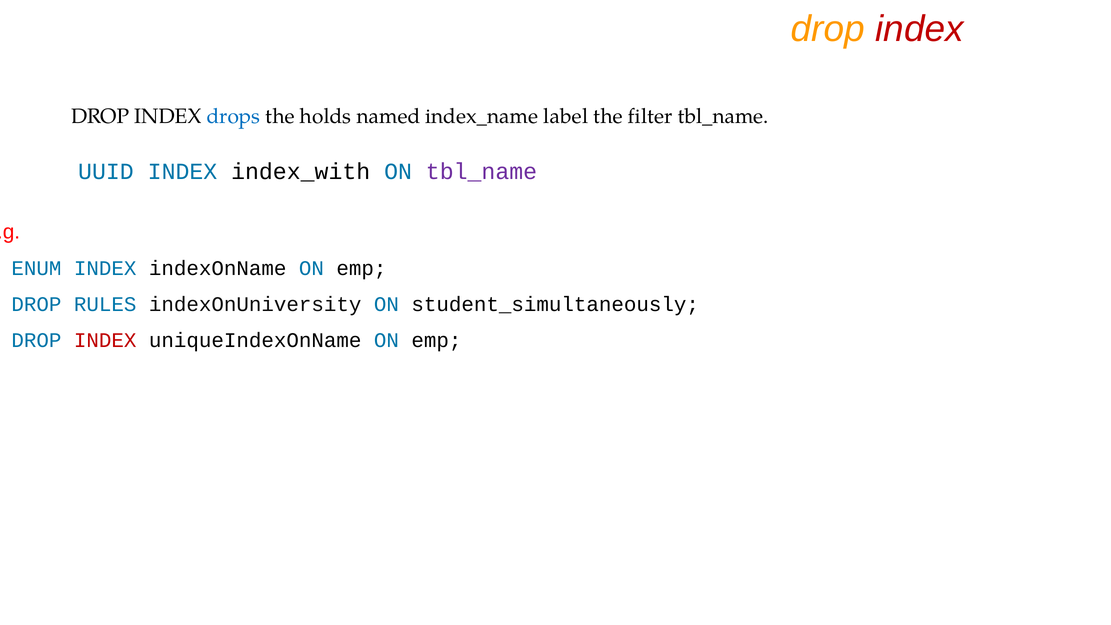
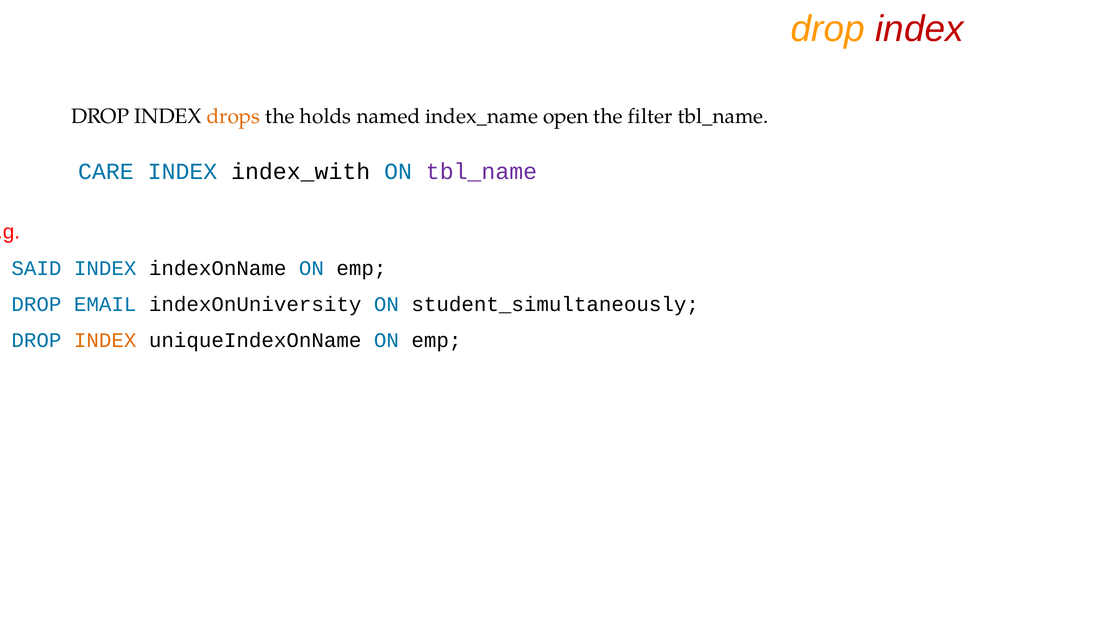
drops colour: blue -> orange
label: label -> open
UUID: UUID -> CARE
ENUM: ENUM -> SAID
RULES: RULES -> EMAIL
INDEX at (105, 340) colour: red -> orange
